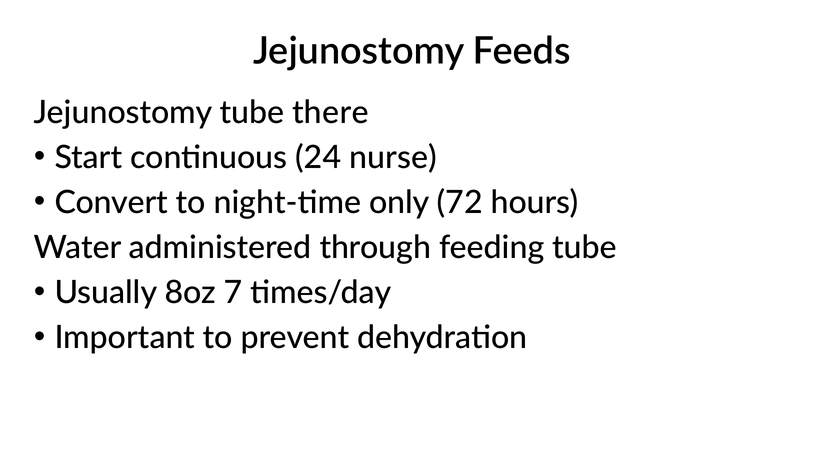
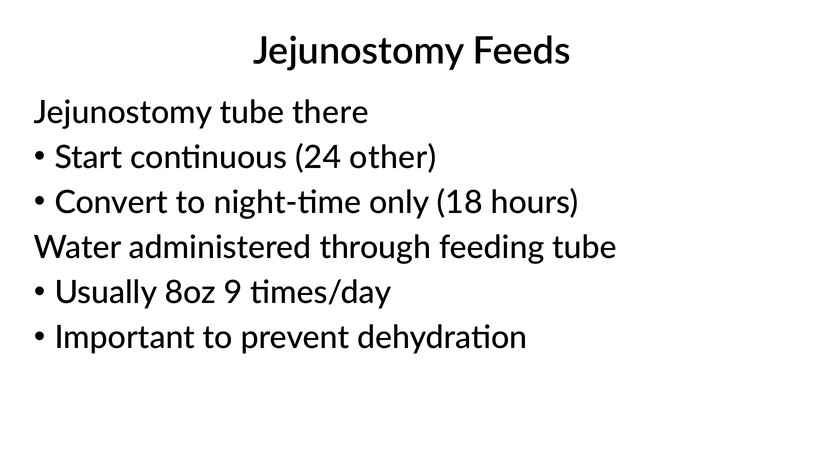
nurse: nurse -> other
72: 72 -> 18
7: 7 -> 9
